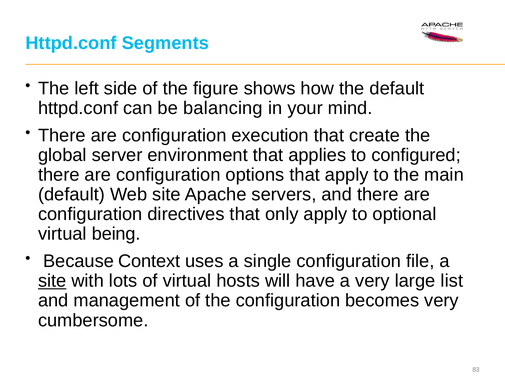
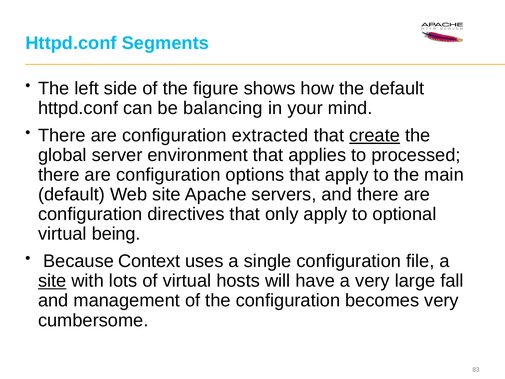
execution: execution -> extracted
create underline: none -> present
configured: configured -> processed
list: list -> fall
